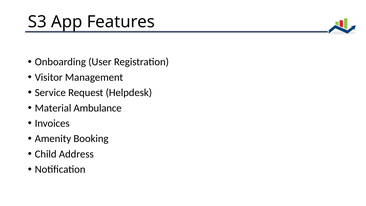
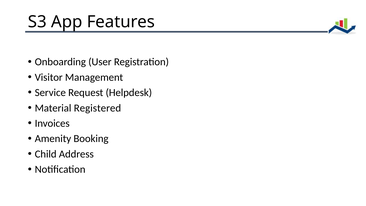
Ambulance: Ambulance -> Registered
